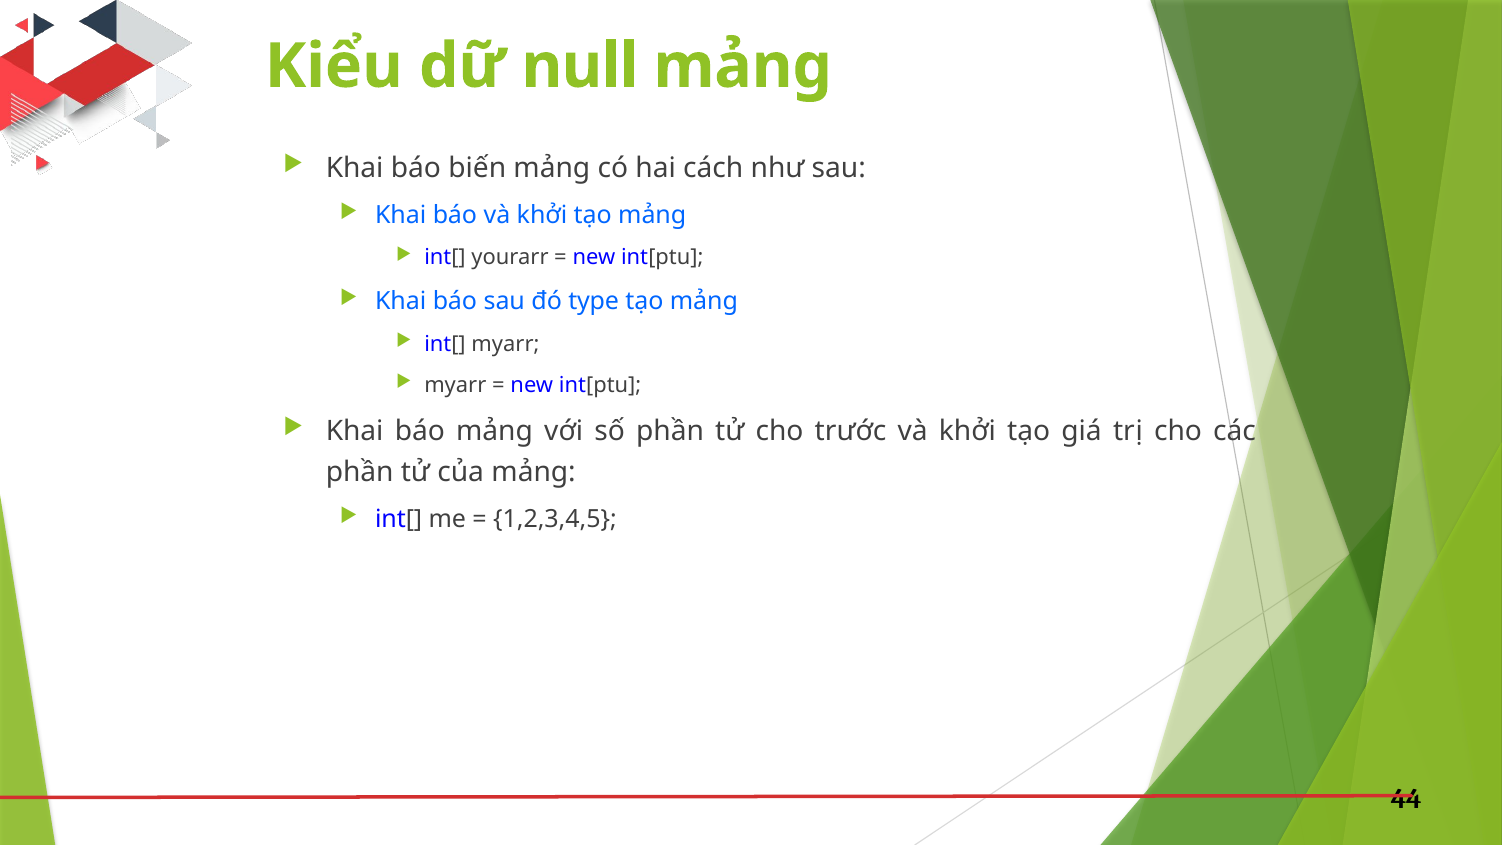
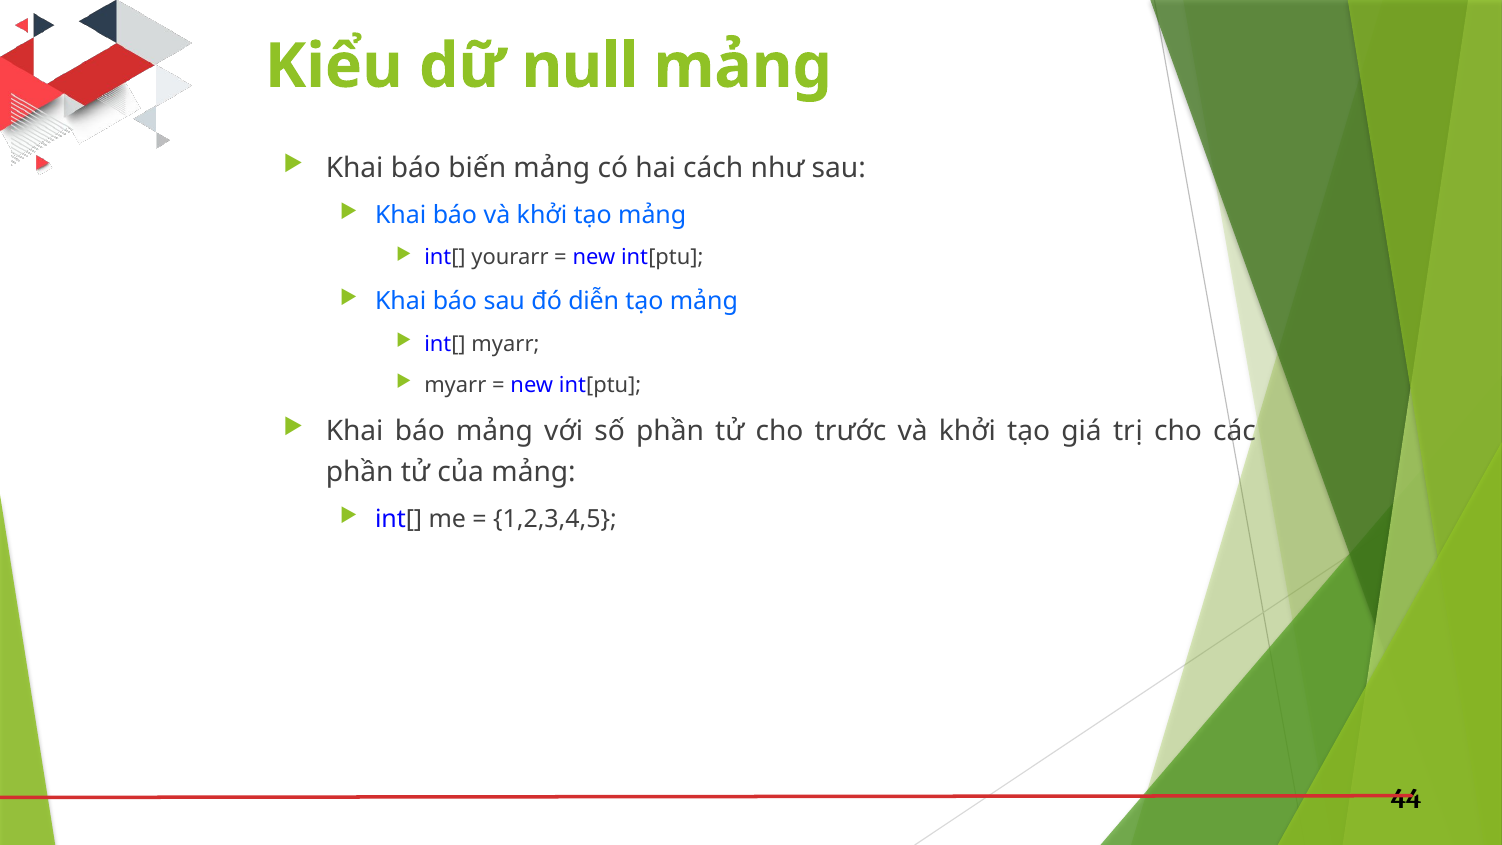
type: type -> diễn
